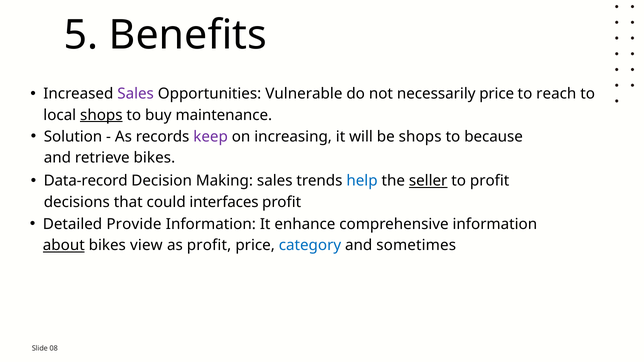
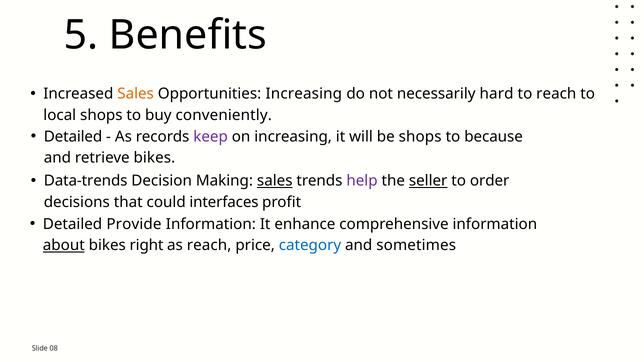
Sales at (136, 94) colour: purple -> orange
Opportunities Vulnerable: Vulnerable -> Increasing
necessarily price: price -> hard
shops at (101, 115) underline: present -> none
maintenance: maintenance -> conveniently
Solution at (73, 137): Solution -> Detailed
Data-record: Data-record -> Data-trends
sales at (275, 181) underline: none -> present
help colour: blue -> purple
to profit: profit -> order
view: view -> right
as profit: profit -> reach
